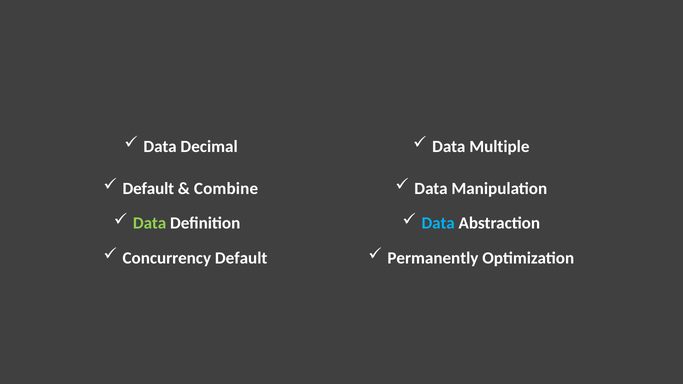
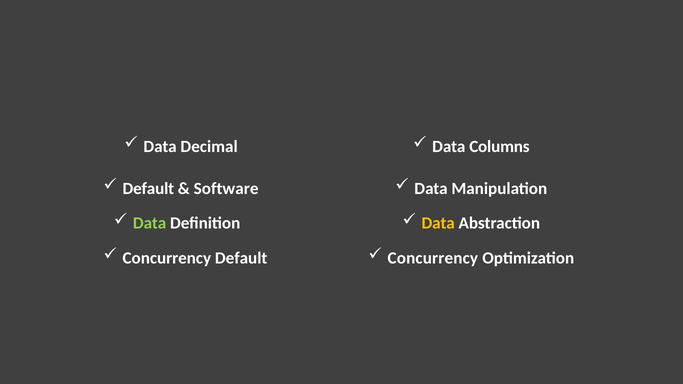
Multiple: Multiple -> Columns
Combine: Combine -> Software
Data at (438, 223) colour: light blue -> yellow
Permanently at (433, 258): Permanently -> Concurrency
